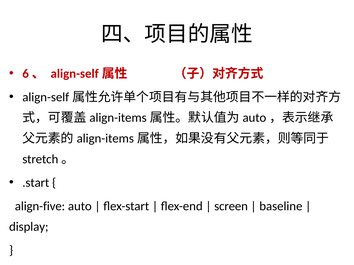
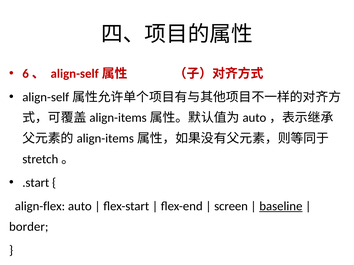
align-five: align-five -> align-flex
baseline underline: none -> present
display: display -> border
